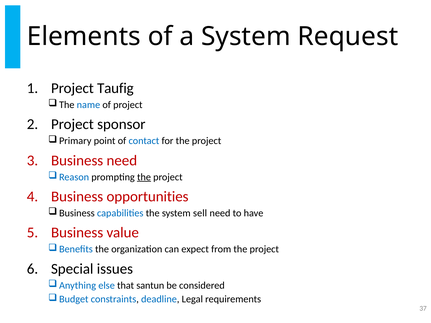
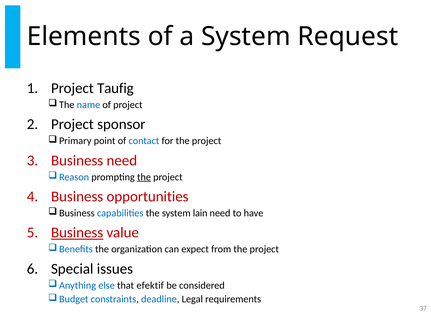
sell: sell -> lain
Business at (77, 233) underline: none -> present
santun: santun -> efektif
